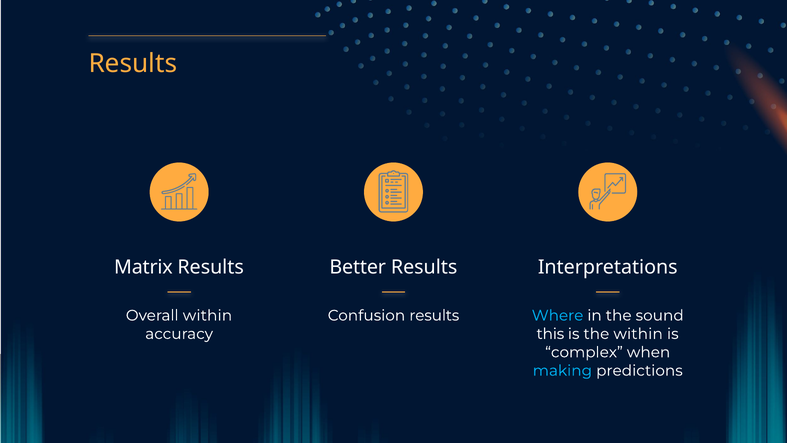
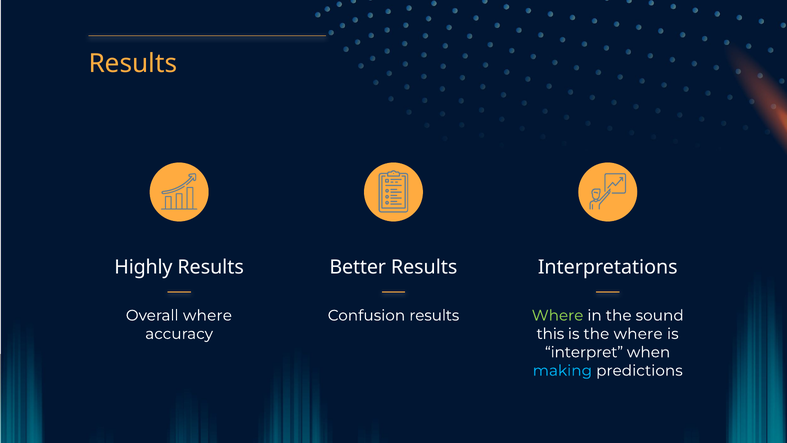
Matrix: Matrix -> Highly
Overall within: within -> where
Where at (558, 315) colour: light blue -> light green
the within: within -> where
complex: complex -> interpret
